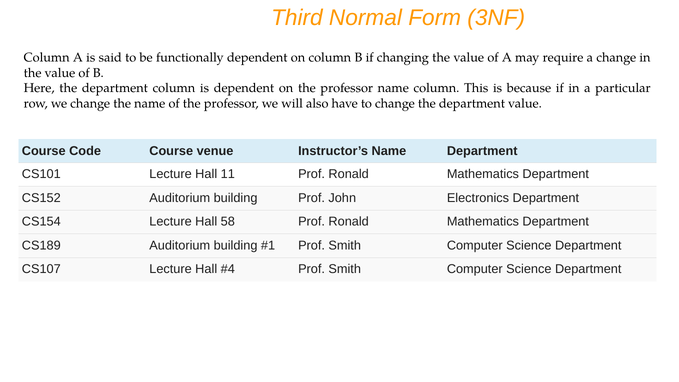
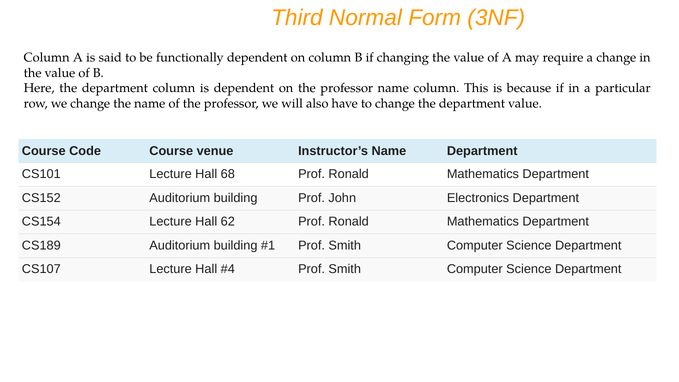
11: 11 -> 68
58: 58 -> 62
